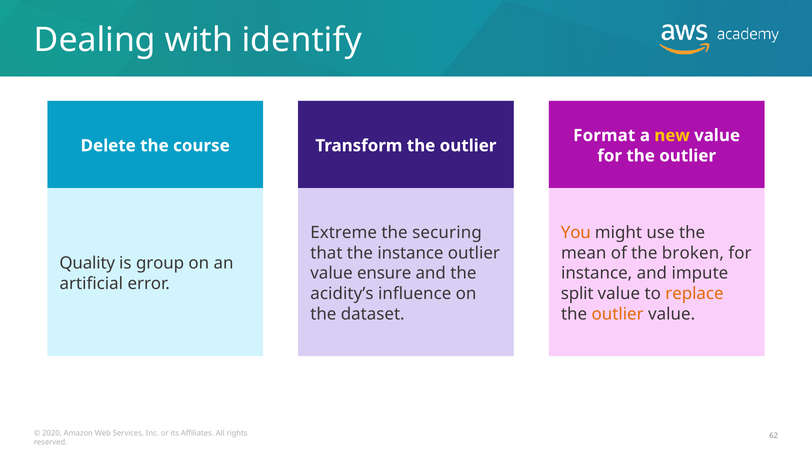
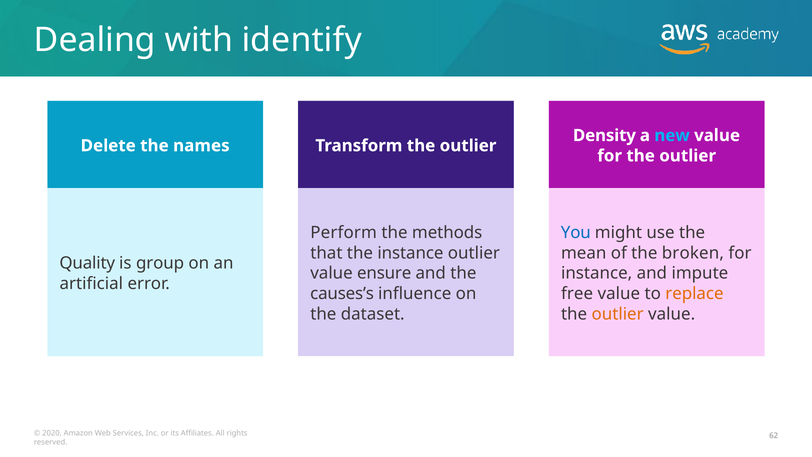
Format: Format -> Density
new colour: yellow -> light blue
course: course -> names
Extreme: Extreme -> Perform
securing: securing -> methods
You colour: orange -> blue
acidity’s: acidity’s -> causes’s
split: split -> free
